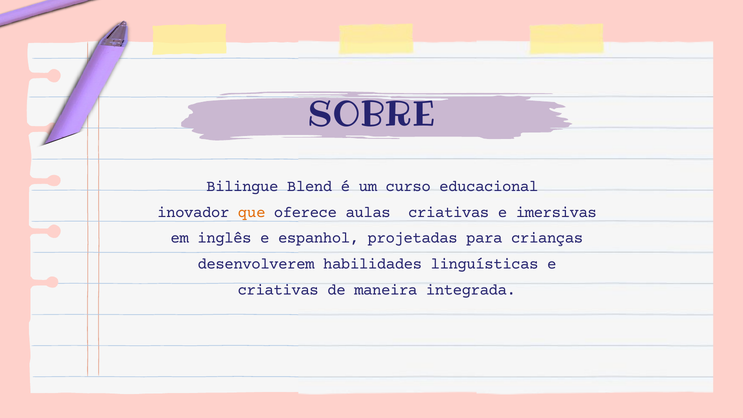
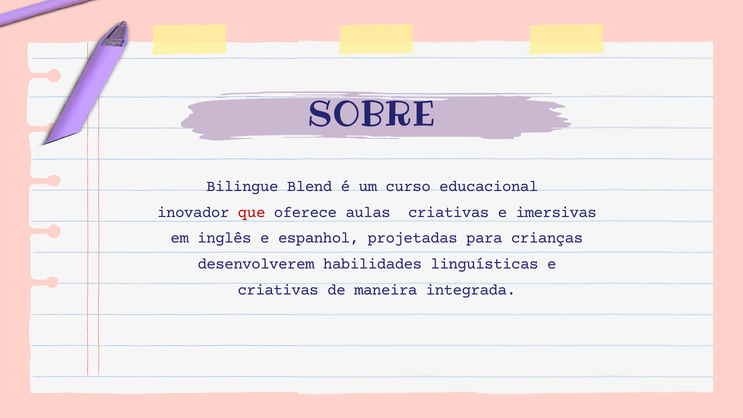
que colour: orange -> red
